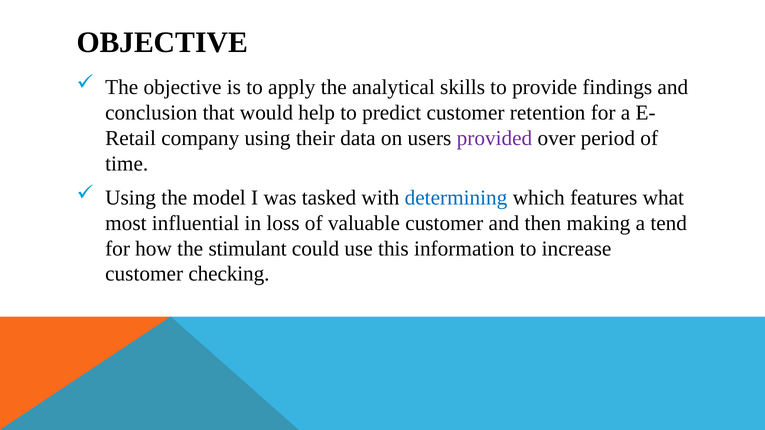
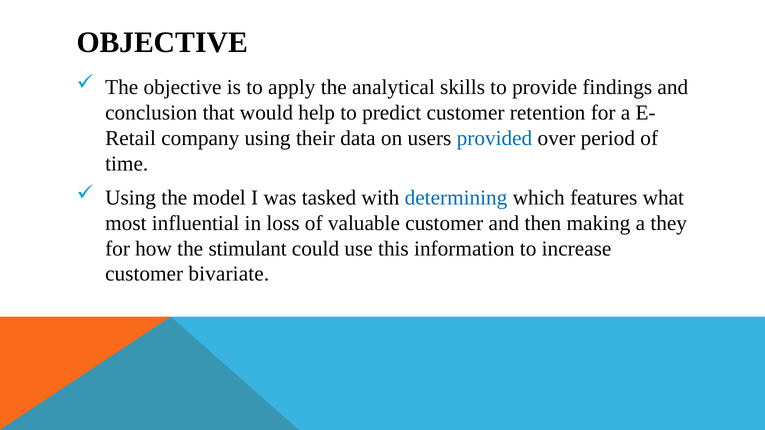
provided colour: purple -> blue
tend: tend -> they
checking: checking -> bivariate
